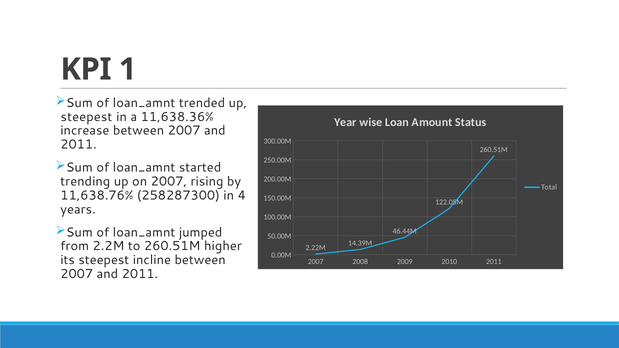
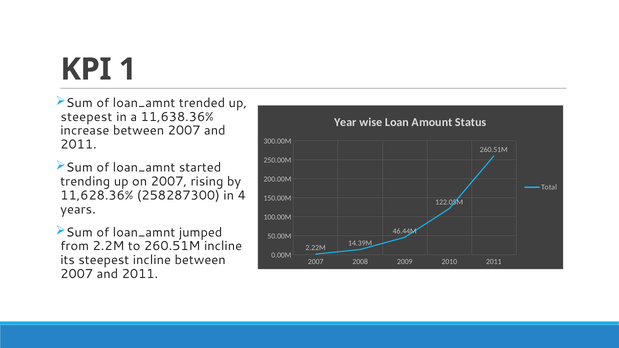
11,638.76%: 11,638.76% -> 11,628.36%
260.51M higher: higher -> incline
